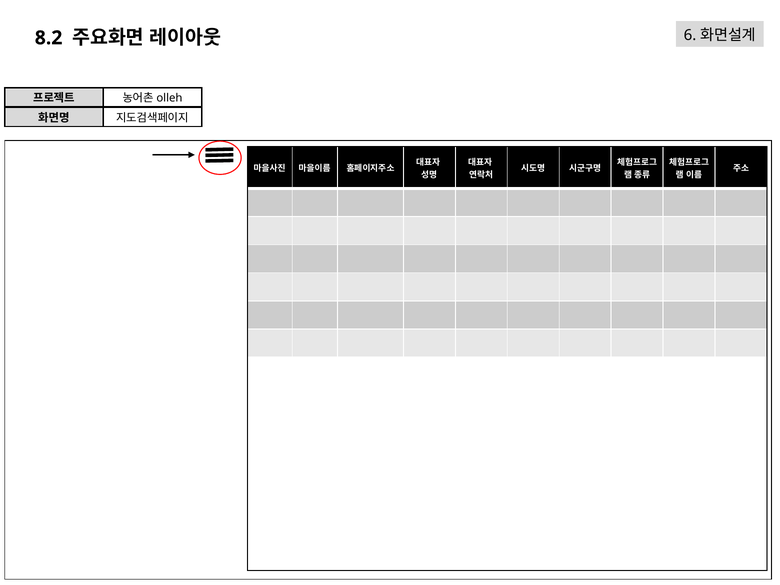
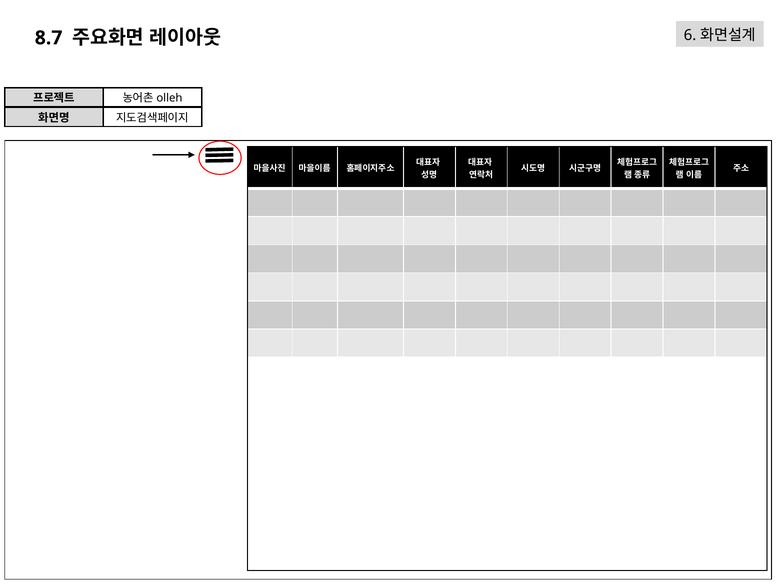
8.2: 8.2 -> 8.7
